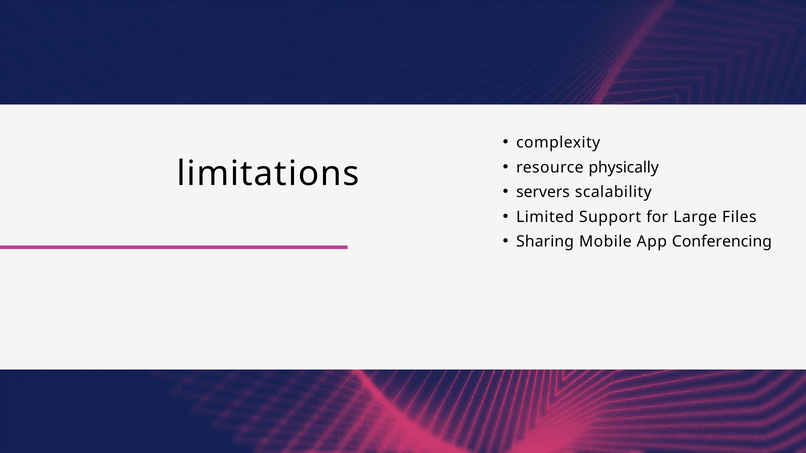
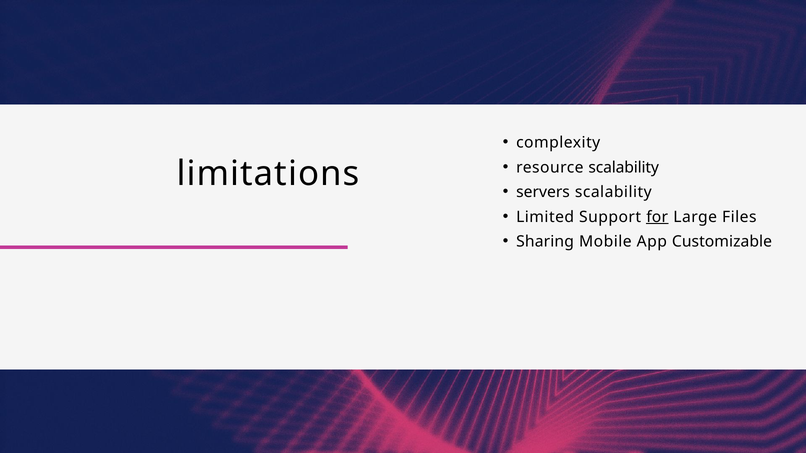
resource physically: physically -> scalability
for underline: none -> present
Conferencing: Conferencing -> Customizable
